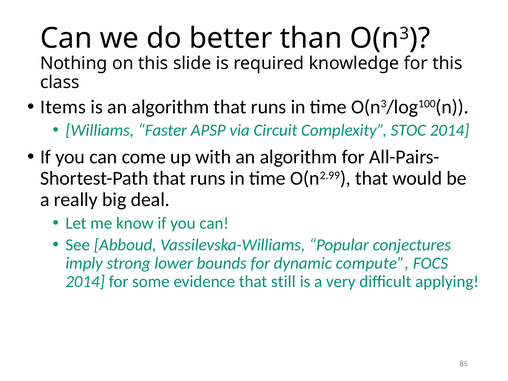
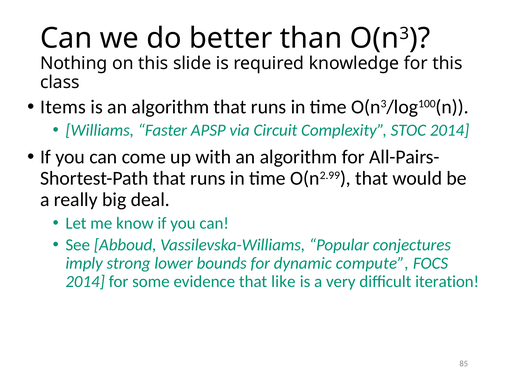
still: still -> like
applying: applying -> iteration
